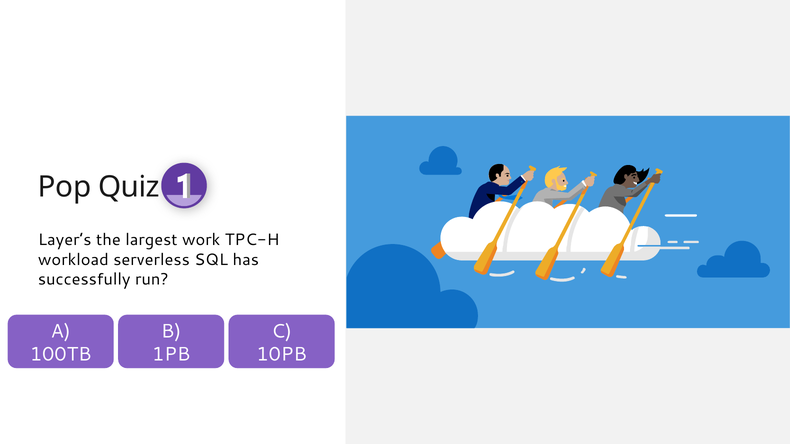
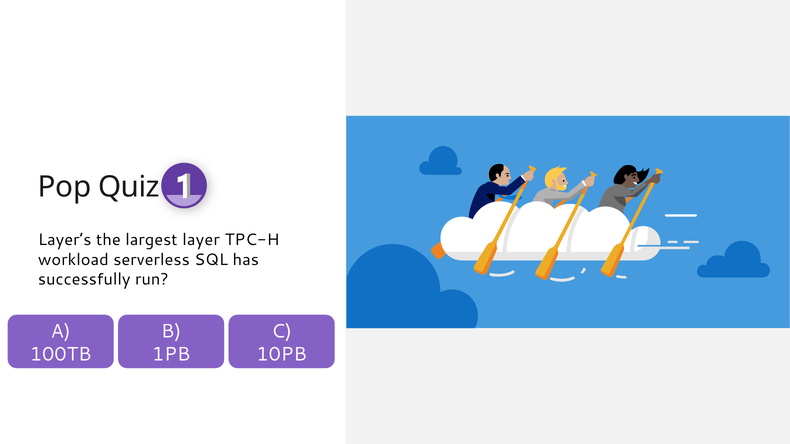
work: work -> layer
